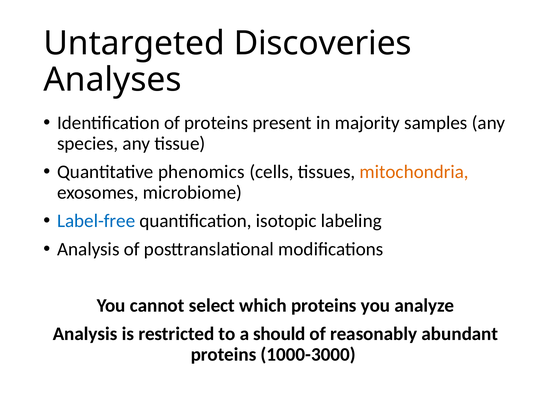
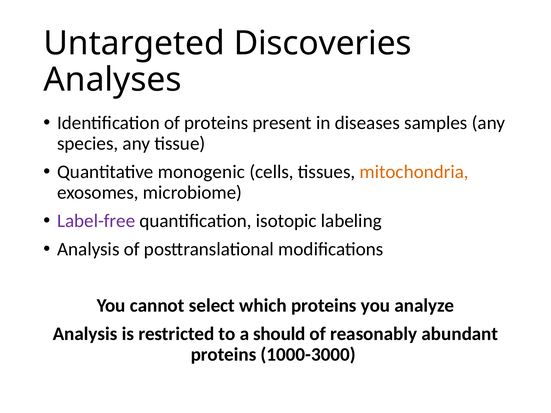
majority: majority -> diseases
phenomics: phenomics -> monogenic
Label-free colour: blue -> purple
